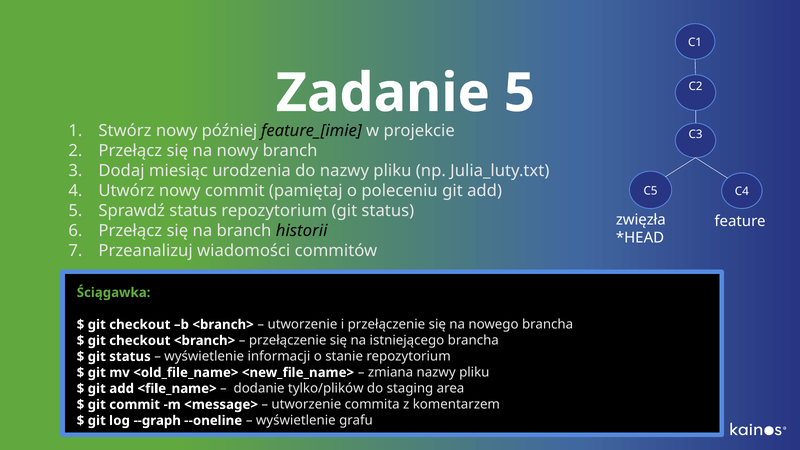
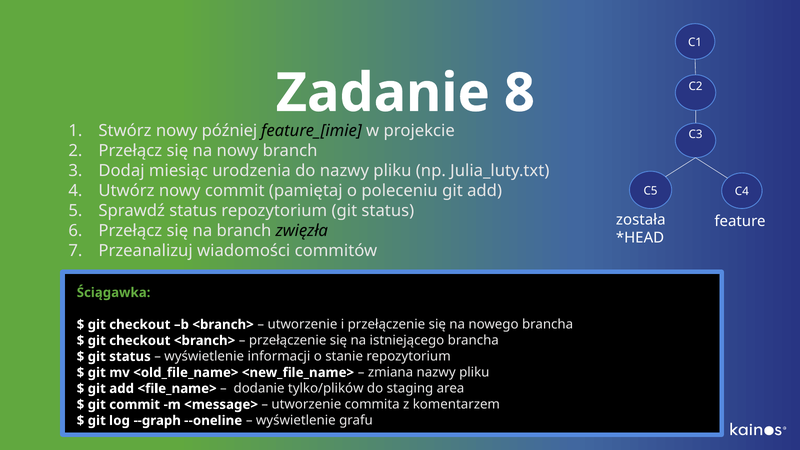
5 at (519, 93): 5 -> 8
zwięzła: zwięzła -> została
historii: historii -> zwięzła
